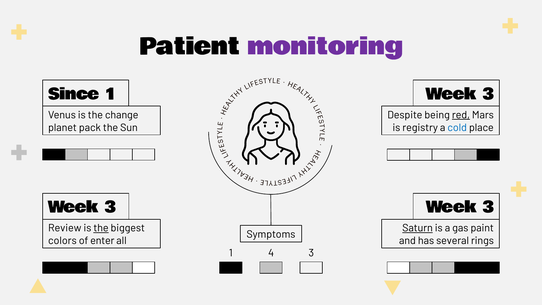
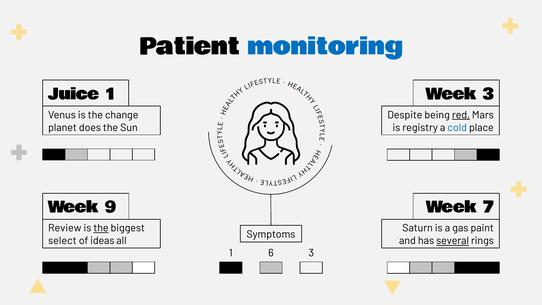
monitoring colour: purple -> blue
Since: Since -> Juice
pack: pack -> does
3 at (110, 207): 3 -> 9
3 at (488, 207): 3 -> 7
Saturn underline: present -> none
several underline: none -> present
colors: colors -> select
enter: enter -> ideas
4: 4 -> 6
